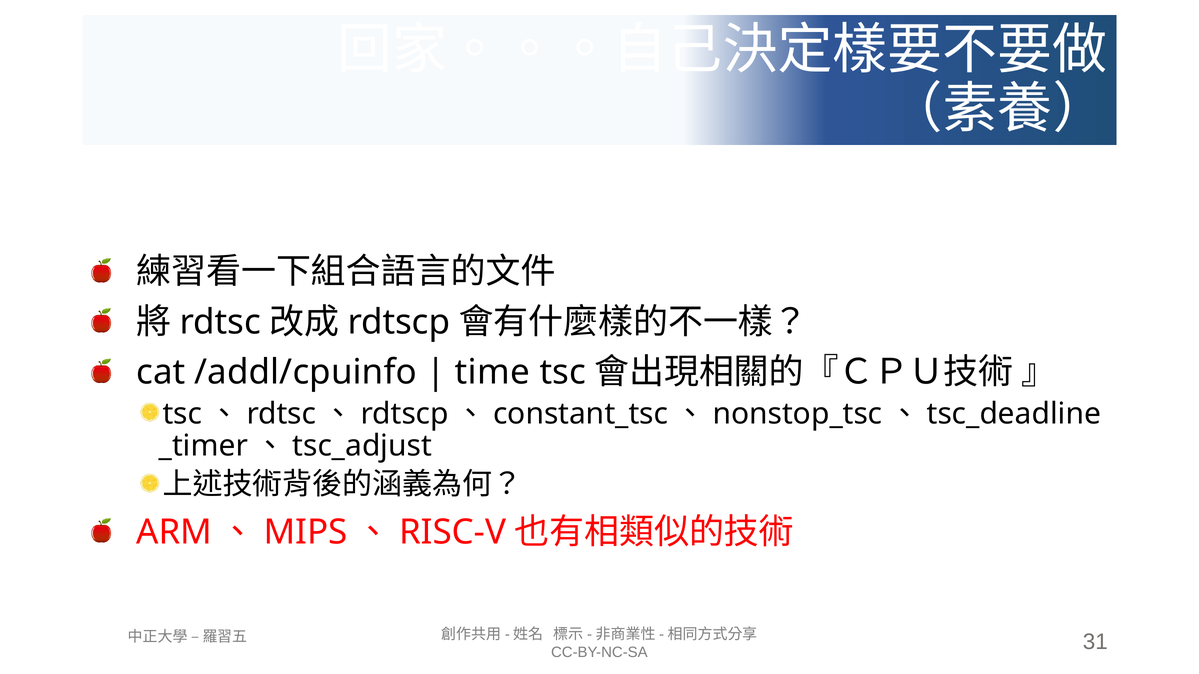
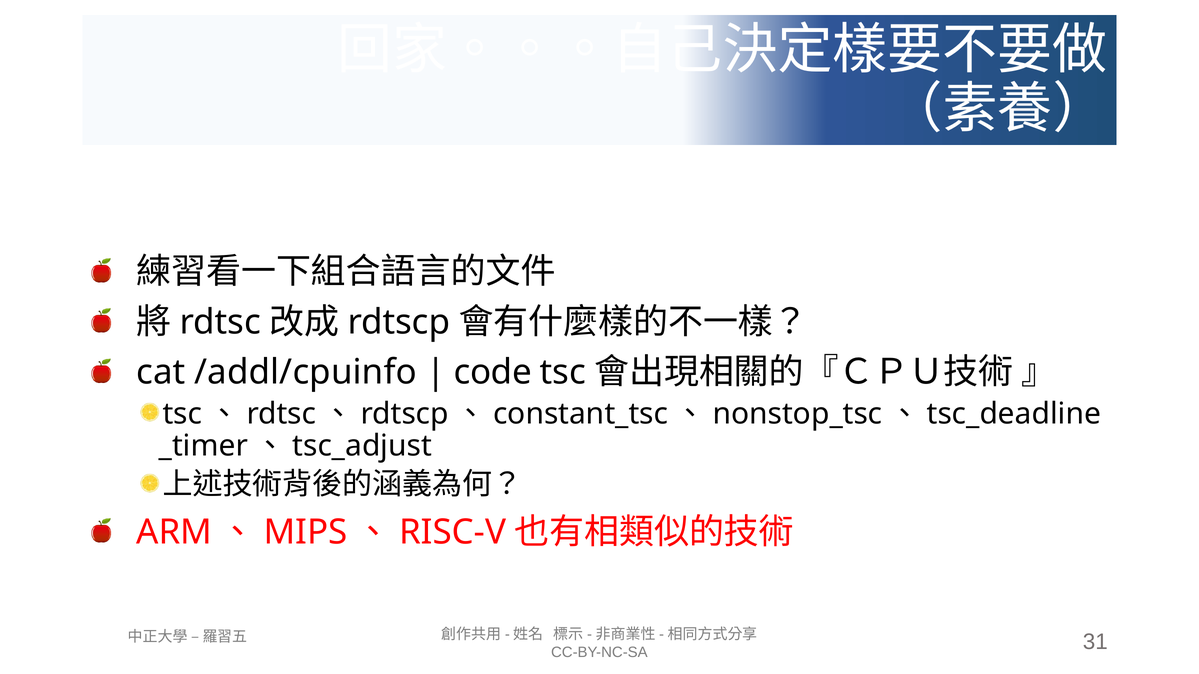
time: time -> code
